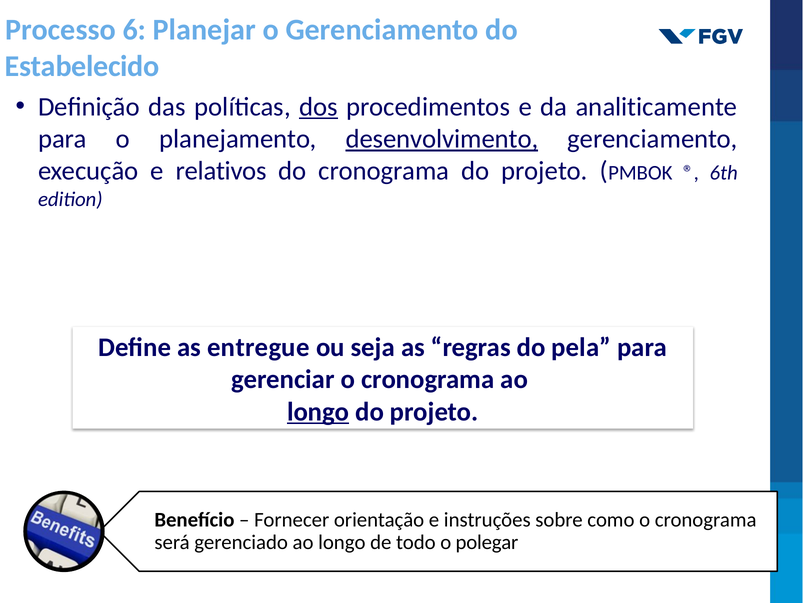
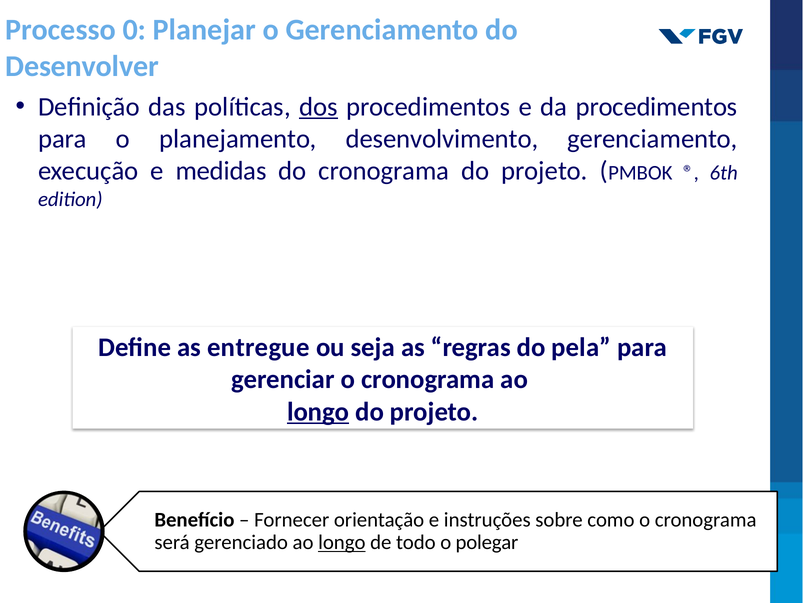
6: 6 -> 0
Estabelecido: Estabelecido -> Desenvolver
da analiticamente: analiticamente -> procedimentos
desenvolvimento underline: present -> none
relativos: relativos -> medidas
longo at (342, 542) underline: none -> present
